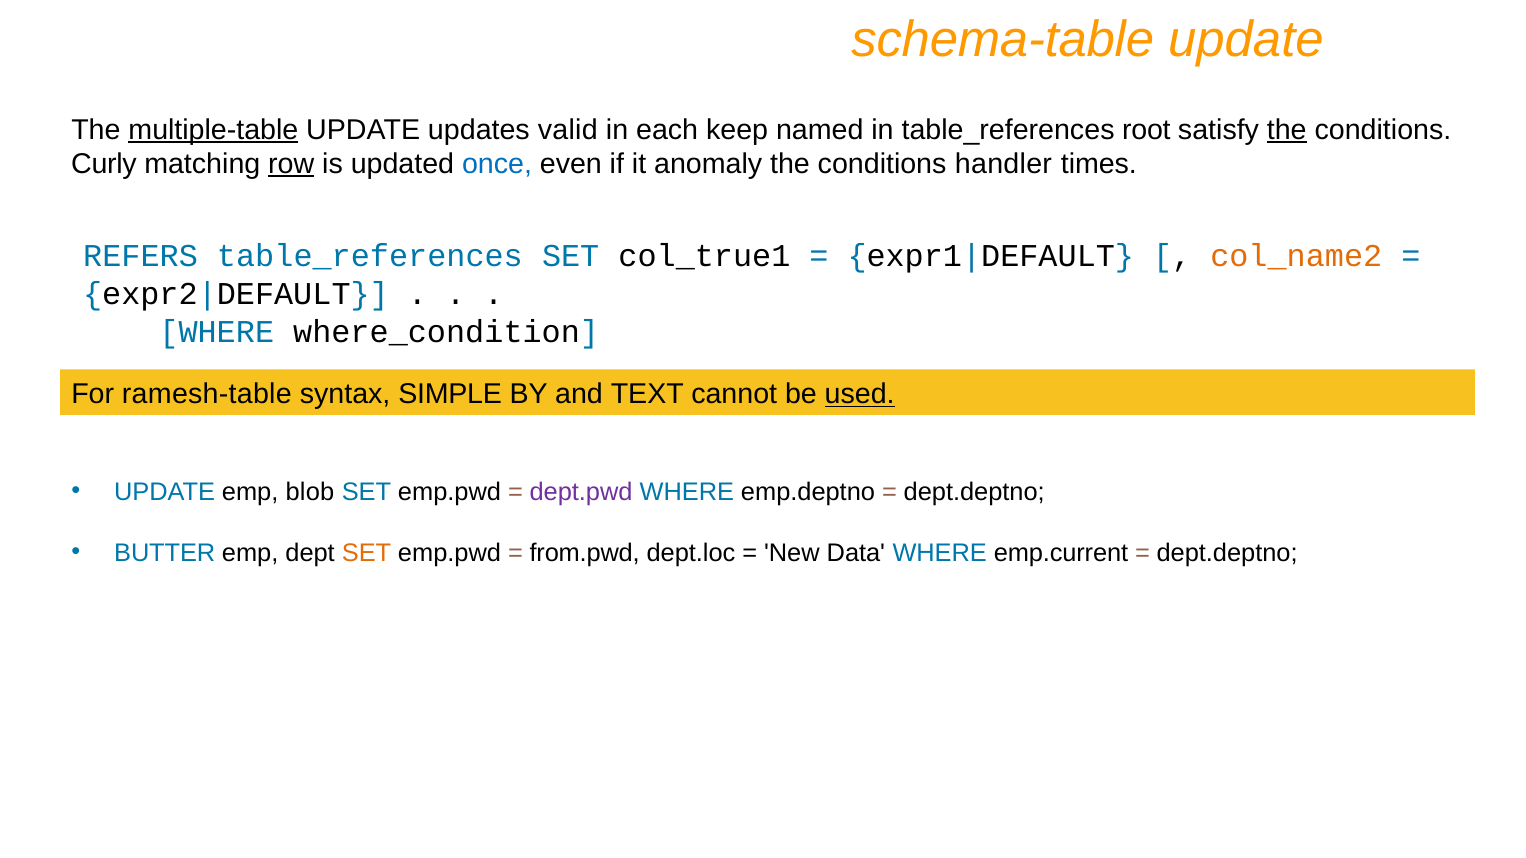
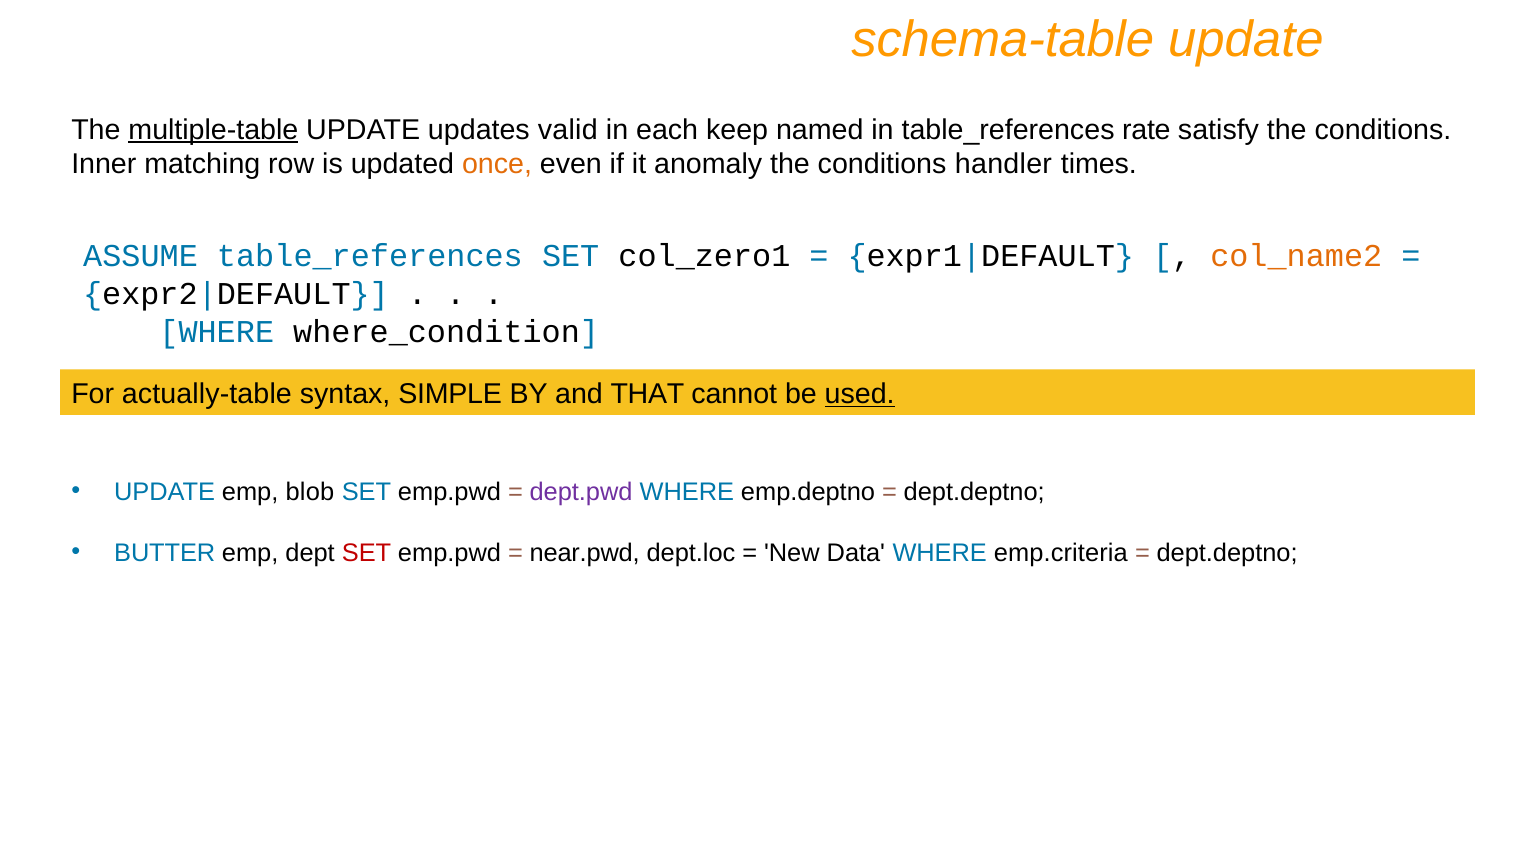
root: root -> rate
the at (1287, 130) underline: present -> none
Curly: Curly -> Inner
row underline: present -> none
once colour: blue -> orange
REFERS: REFERS -> ASSUME
col_true1: col_true1 -> col_zero1
ramesh-table: ramesh-table -> actually-table
TEXT: TEXT -> THAT
SET at (367, 553) colour: orange -> red
from.pwd: from.pwd -> near.pwd
emp.current: emp.current -> emp.criteria
